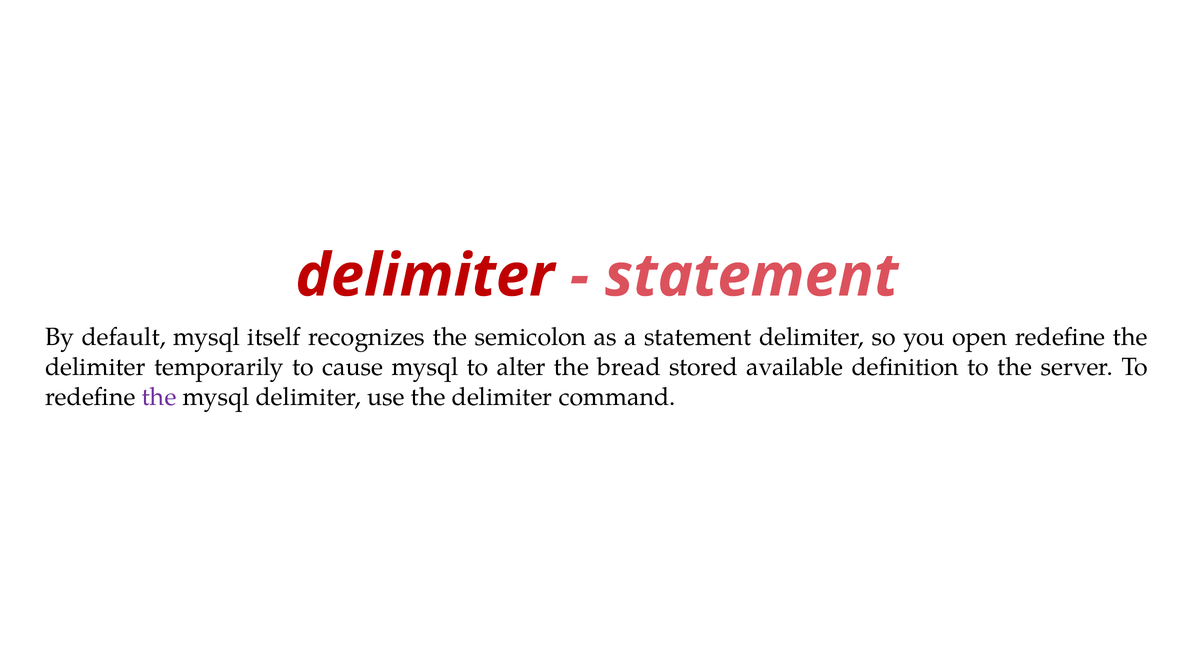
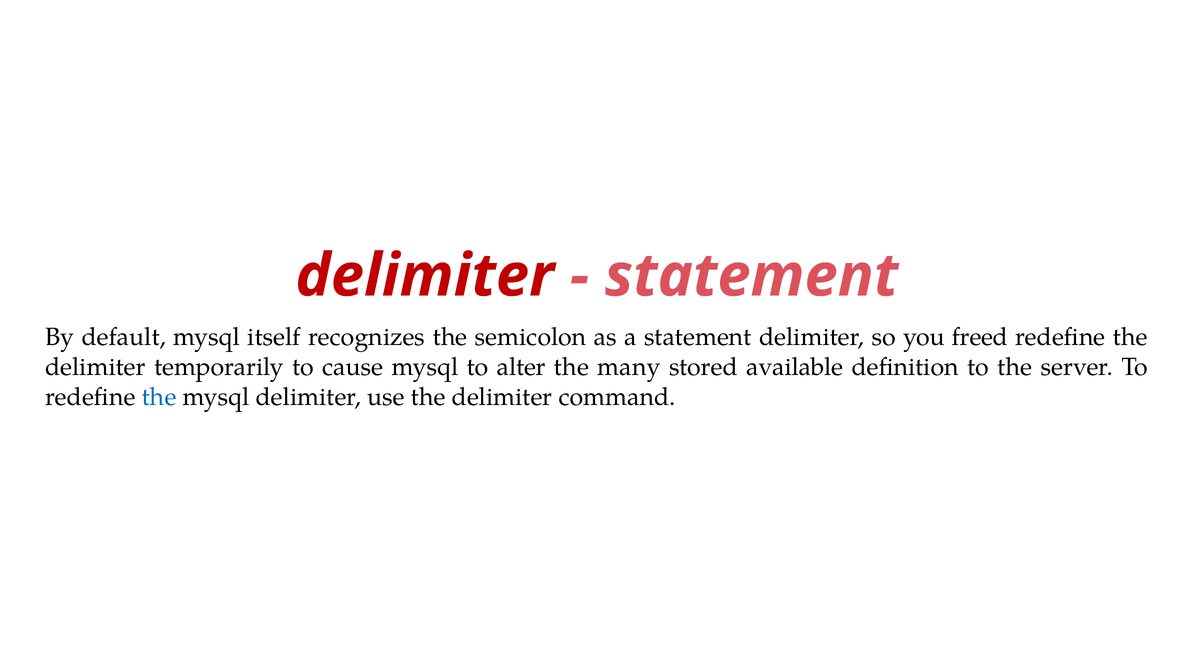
open: open -> freed
bread: bread -> many
the at (159, 397) colour: purple -> blue
